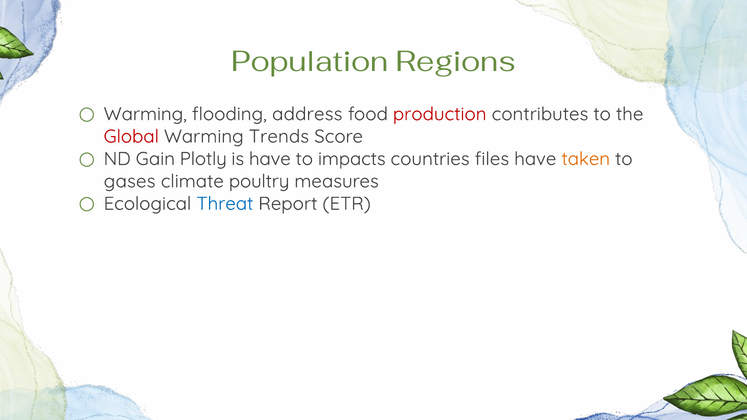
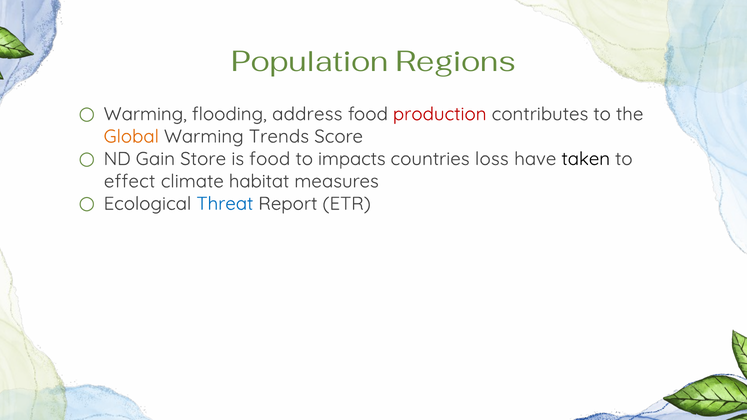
Global colour: red -> orange
Plotly: Plotly -> Store
is have: have -> food
files: files -> loss
taken colour: orange -> black
gases: gases -> effect
poultry: poultry -> habitat
